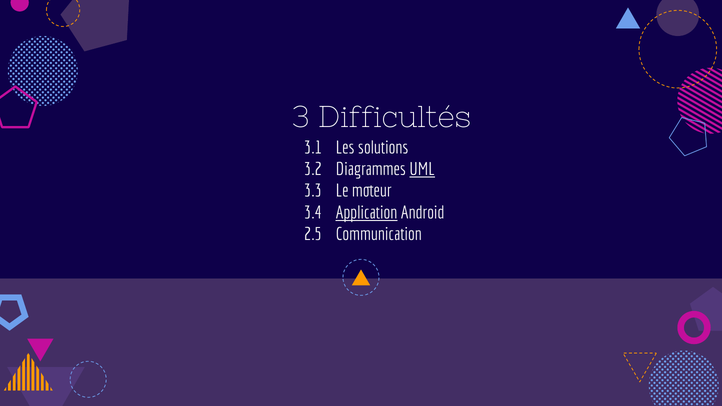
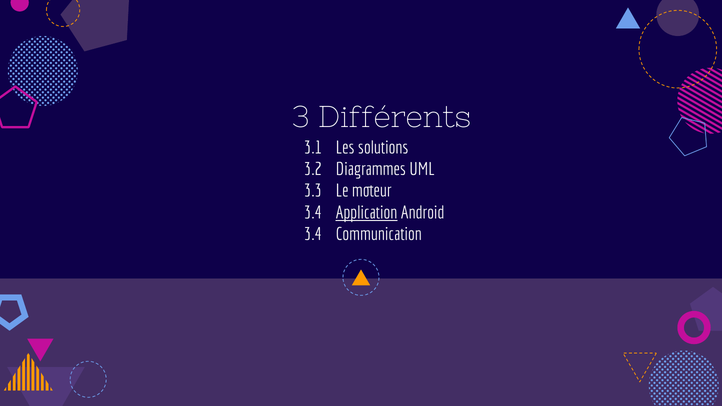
Difficultés: Difficultés -> Différents
UML underline: present -> none
2.5 at (313, 234): 2.5 -> 3.4
